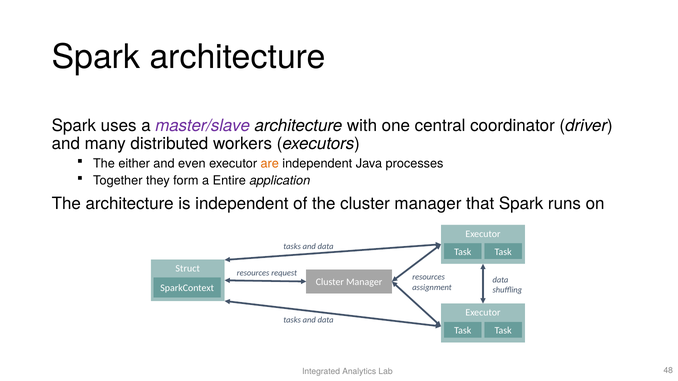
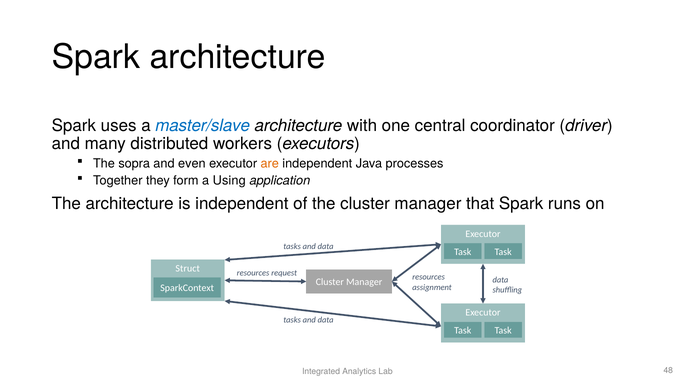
master/slave colour: purple -> blue
either: either -> sopra
Entire: Entire -> Using
